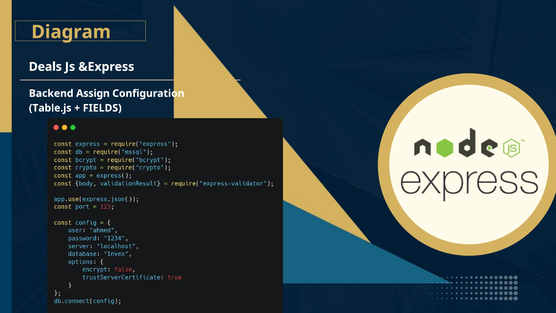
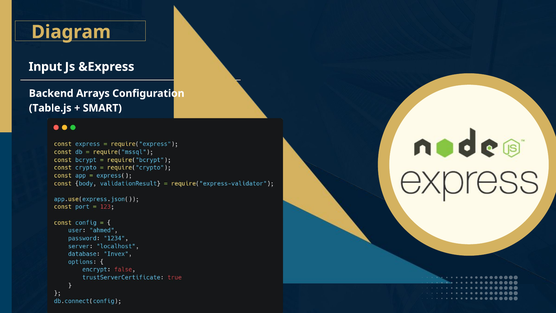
Deals: Deals -> Input
Assign: Assign -> Arrays
FIELDS: FIELDS -> SMART
